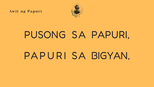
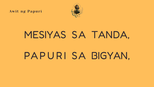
PUSONG: PUSONG -> MESIYAS
SA PAPURI: PAPURI -> TANDA
